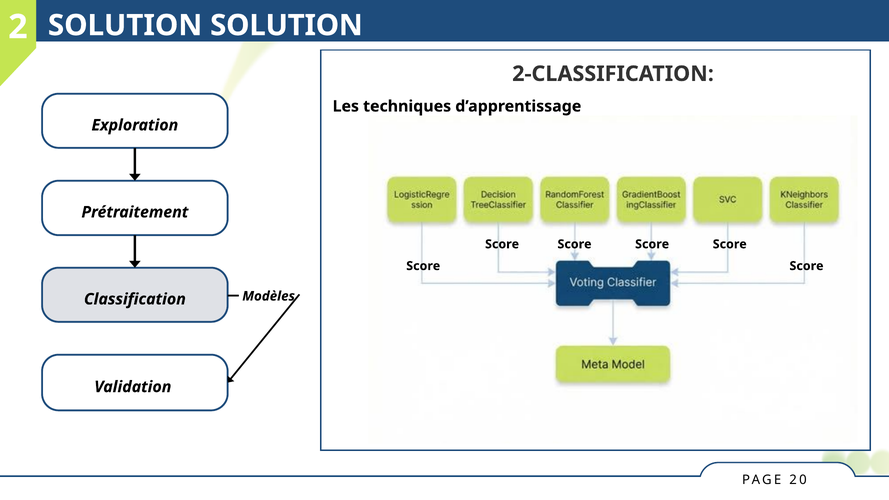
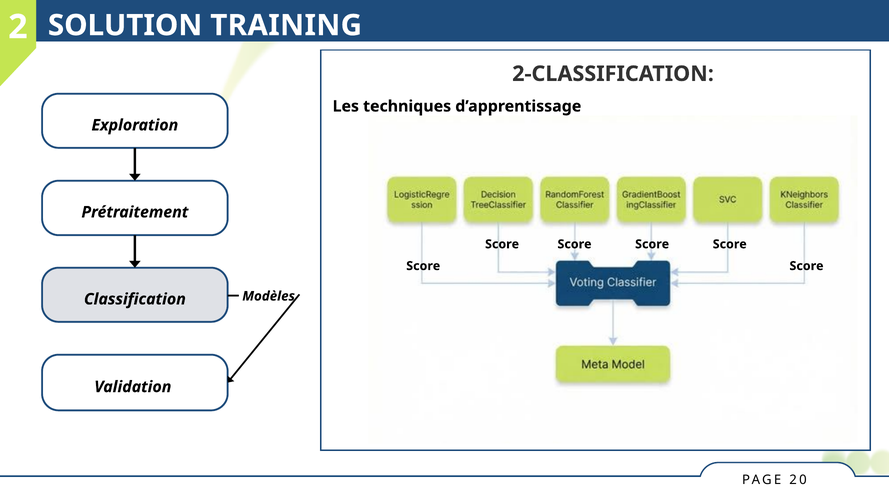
SOLUTION SOLUTION: SOLUTION -> TRAINING
